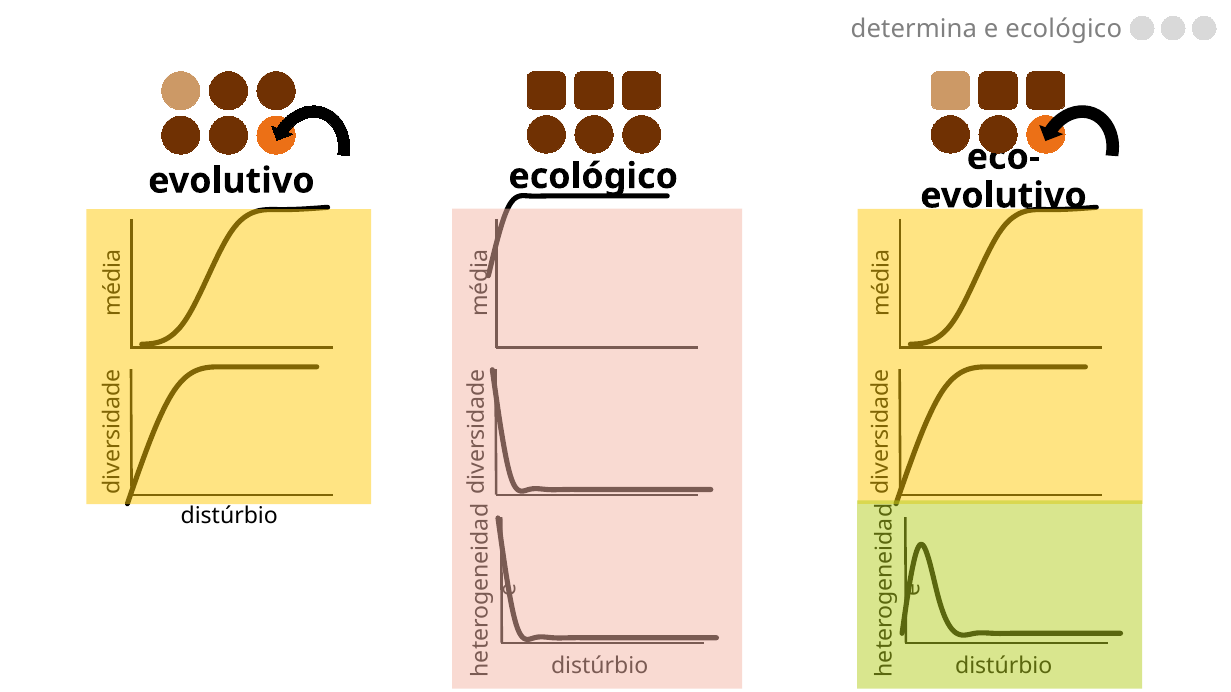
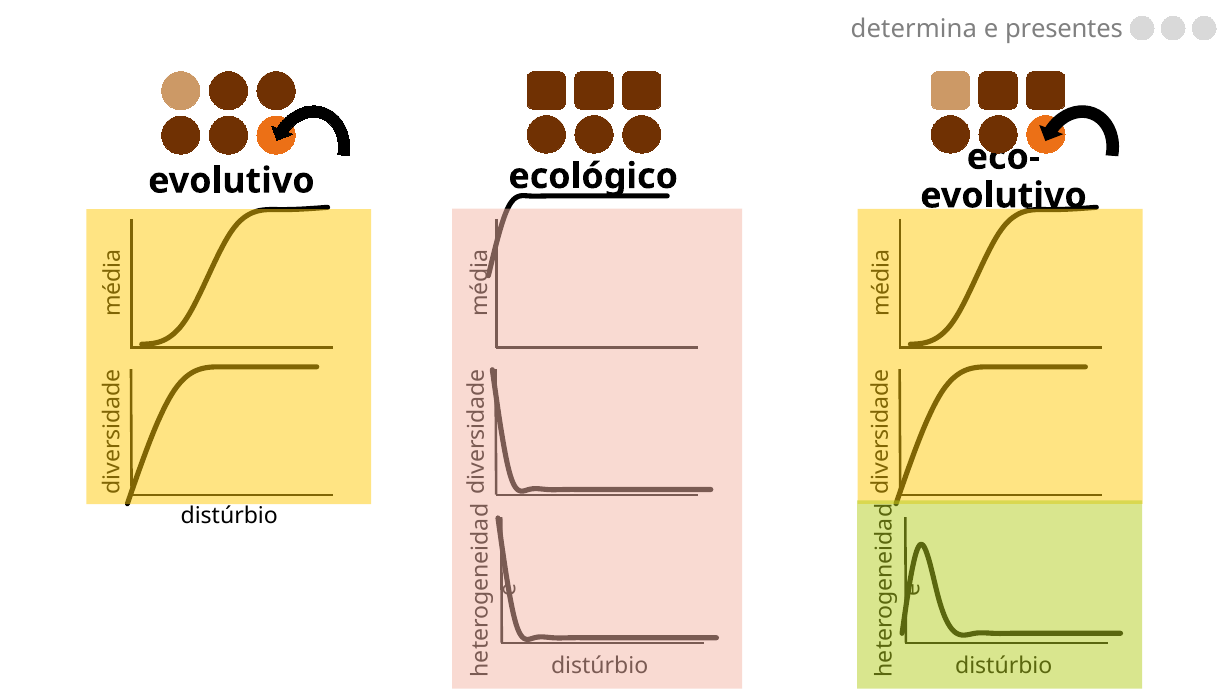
ecológico at (1064, 29): ecológico -> presentes
